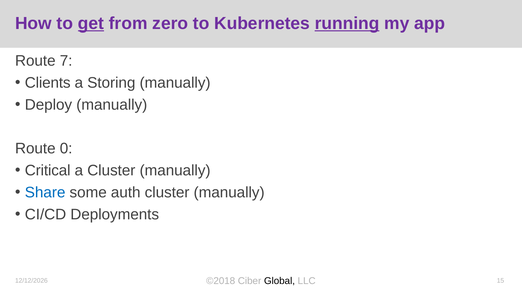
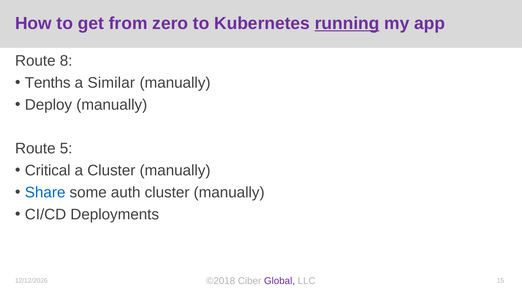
get underline: present -> none
7: 7 -> 8
Clients: Clients -> Tenths
Storing: Storing -> Similar
0: 0 -> 5
Global colour: black -> purple
